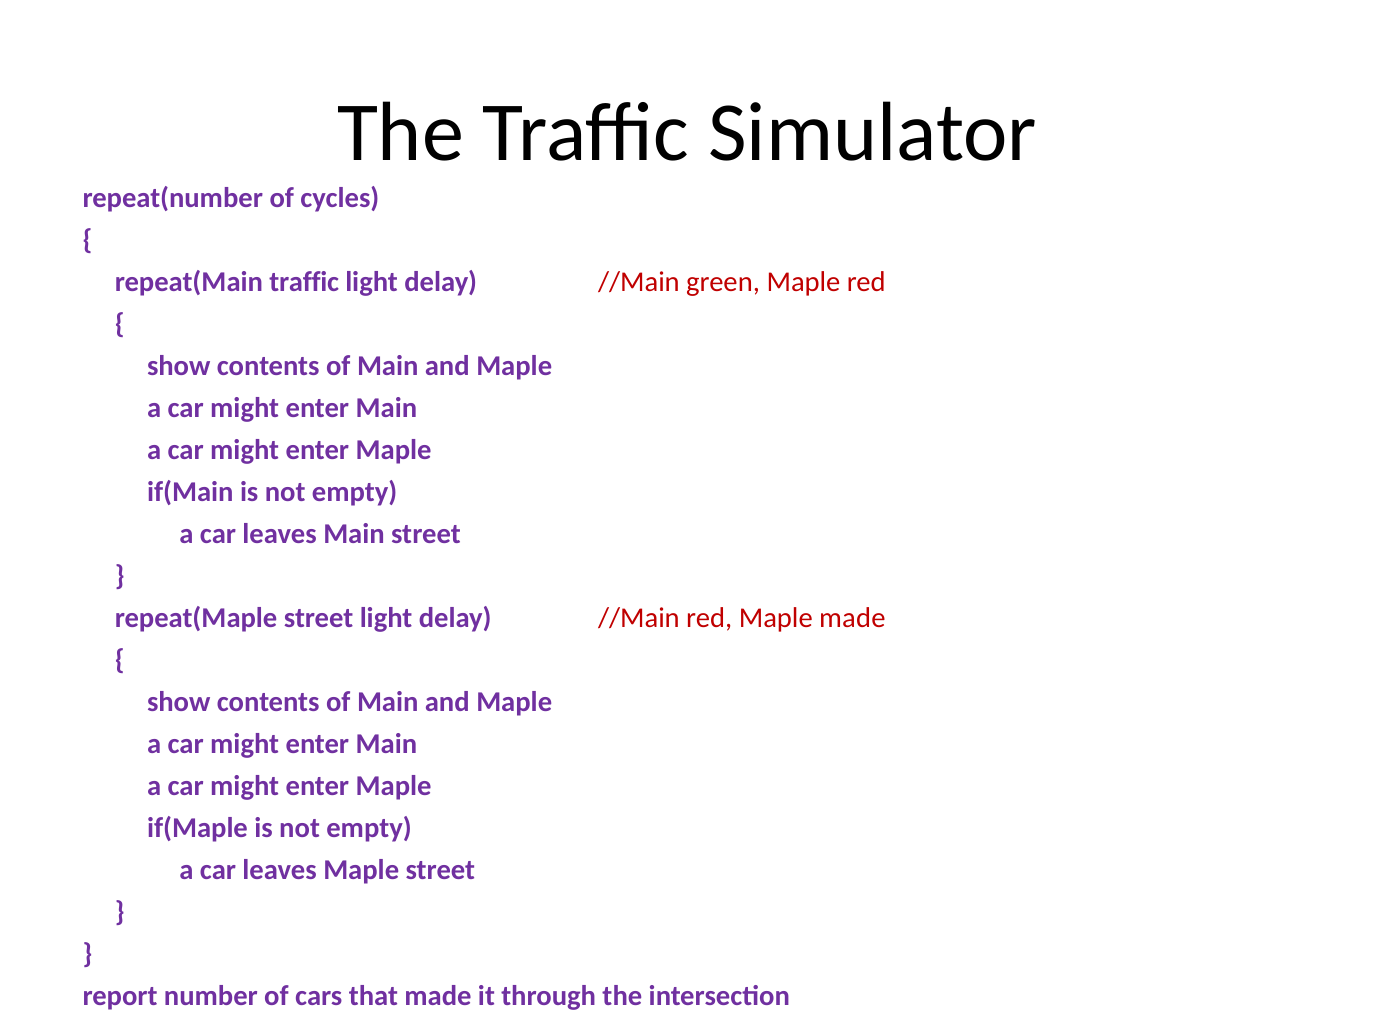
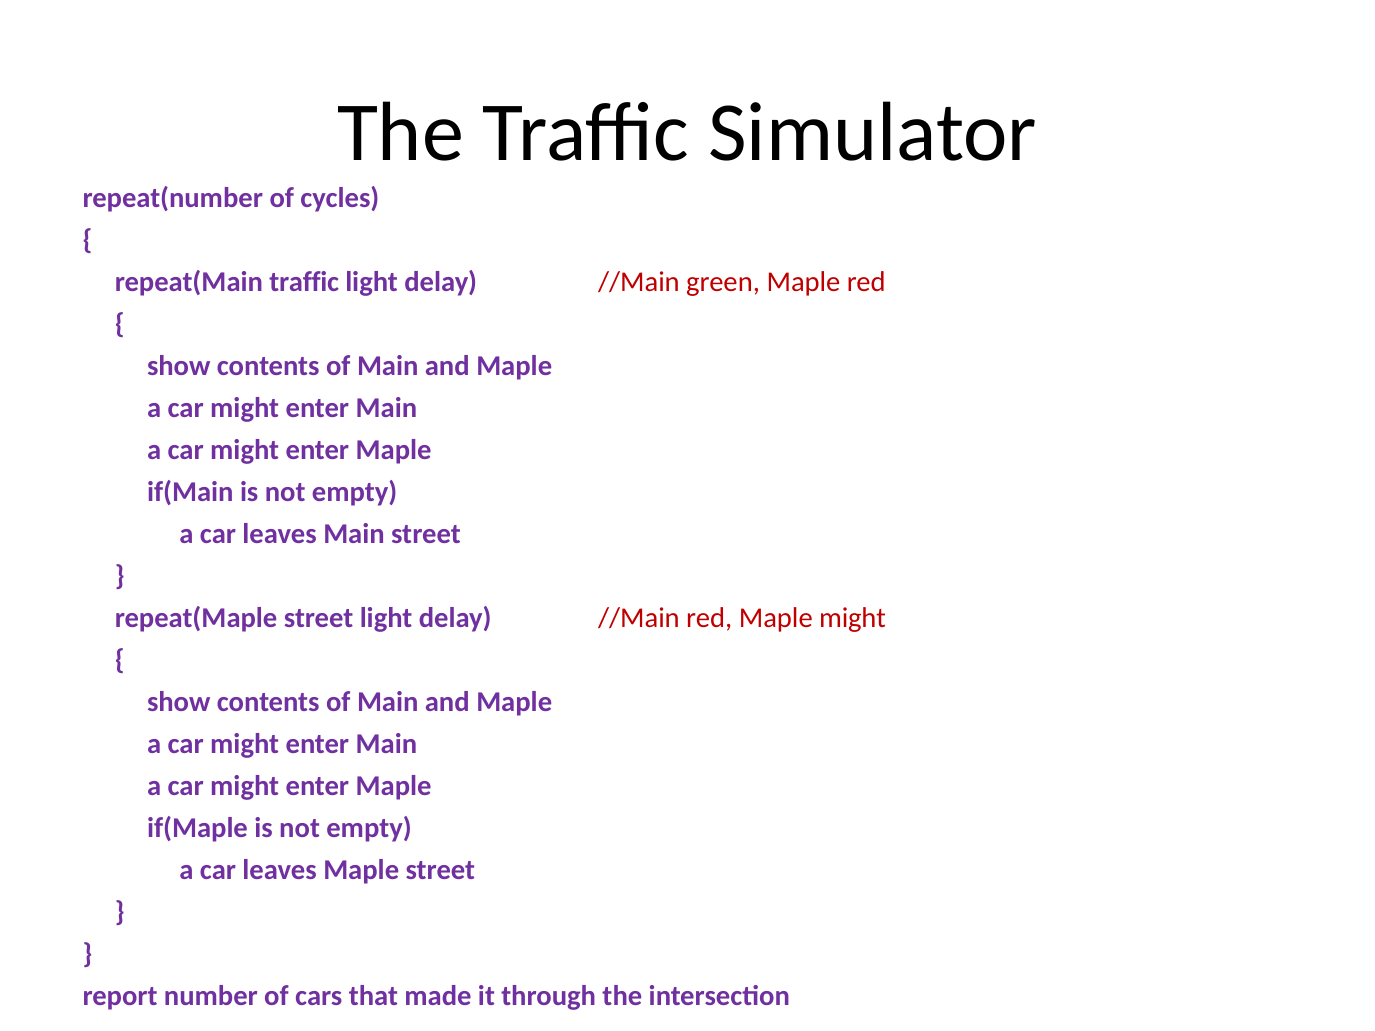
Maple made: made -> might
